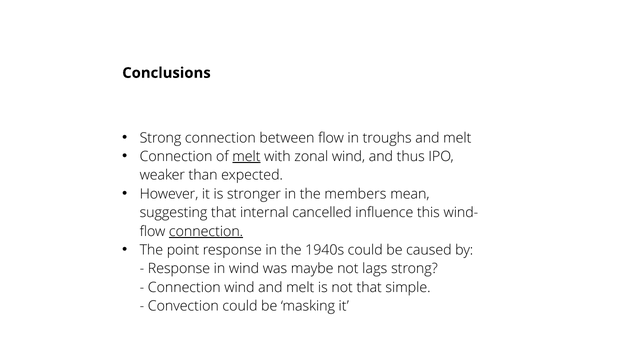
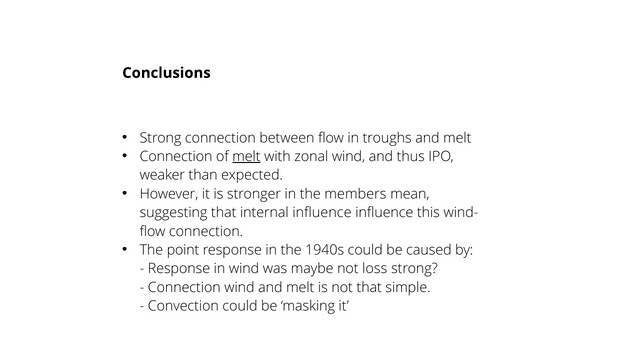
internal cancelled: cancelled -> influence
connection at (206, 231) underline: present -> none
lags: lags -> loss
